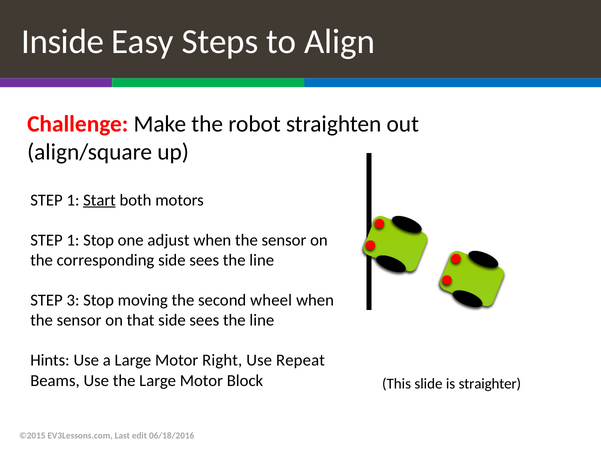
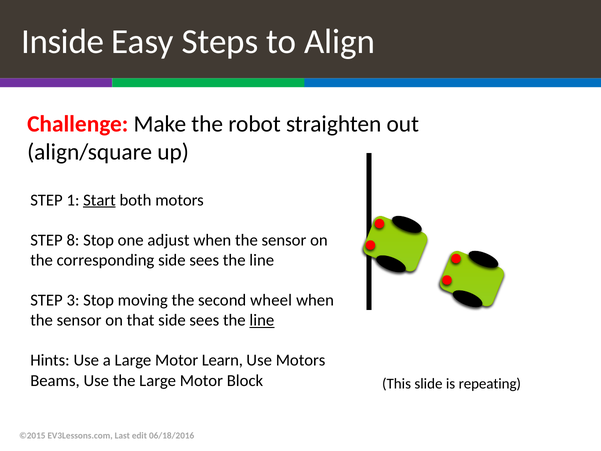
1 at (73, 240): 1 -> 8
line at (262, 320) underline: none -> present
Right: Right -> Learn
Use Repeat: Repeat -> Motors
straighter: straighter -> repeating
